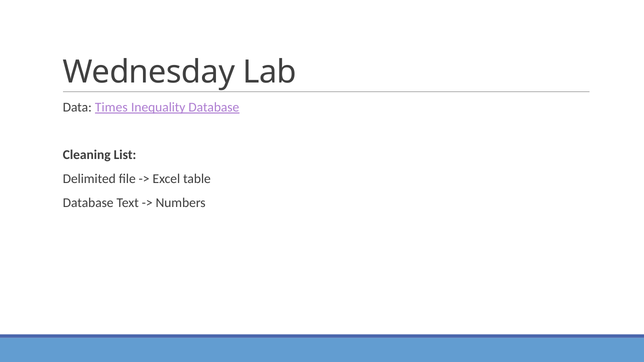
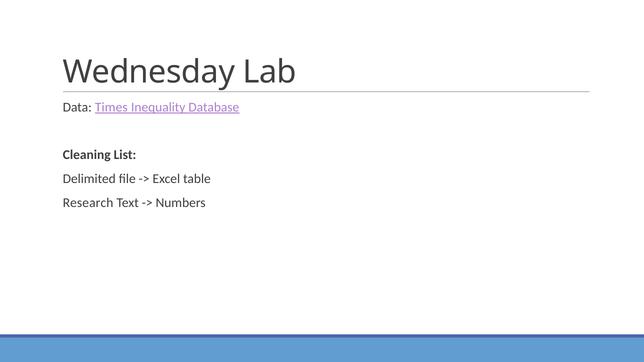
Database at (88, 203): Database -> Research
